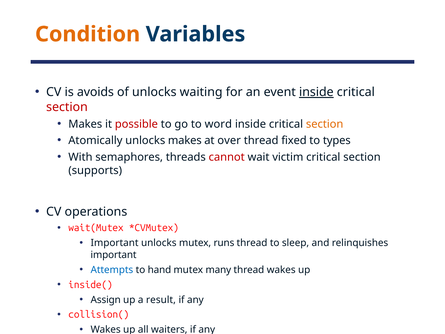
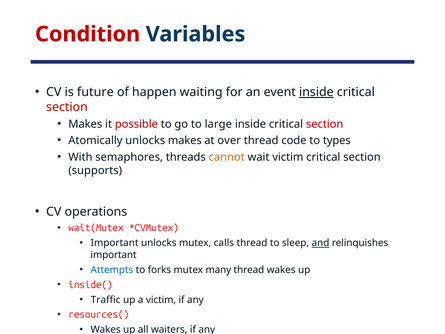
Condition colour: orange -> red
avoids: avoids -> future
of unlocks: unlocks -> happen
word: word -> large
section at (325, 124) colour: orange -> red
fixed: fixed -> code
cannot colour: red -> orange
runs: runs -> calls
and underline: none -> present
hand: hand -> forks
Assign: Assign -> Traffic
a result: result -> victim
collision(: collision( -> resources(
